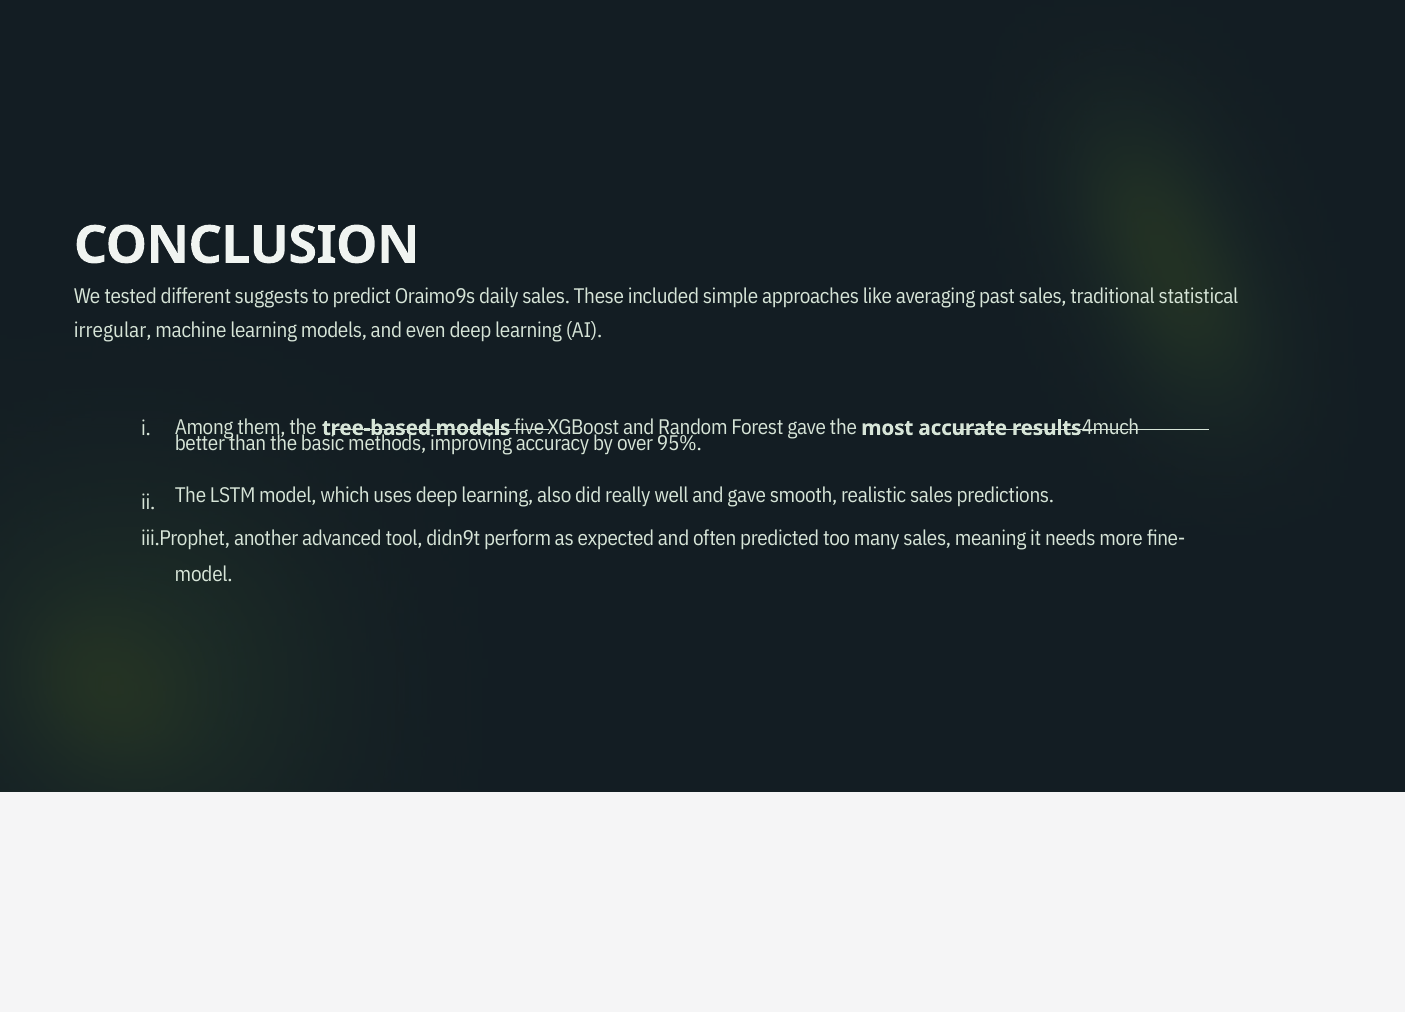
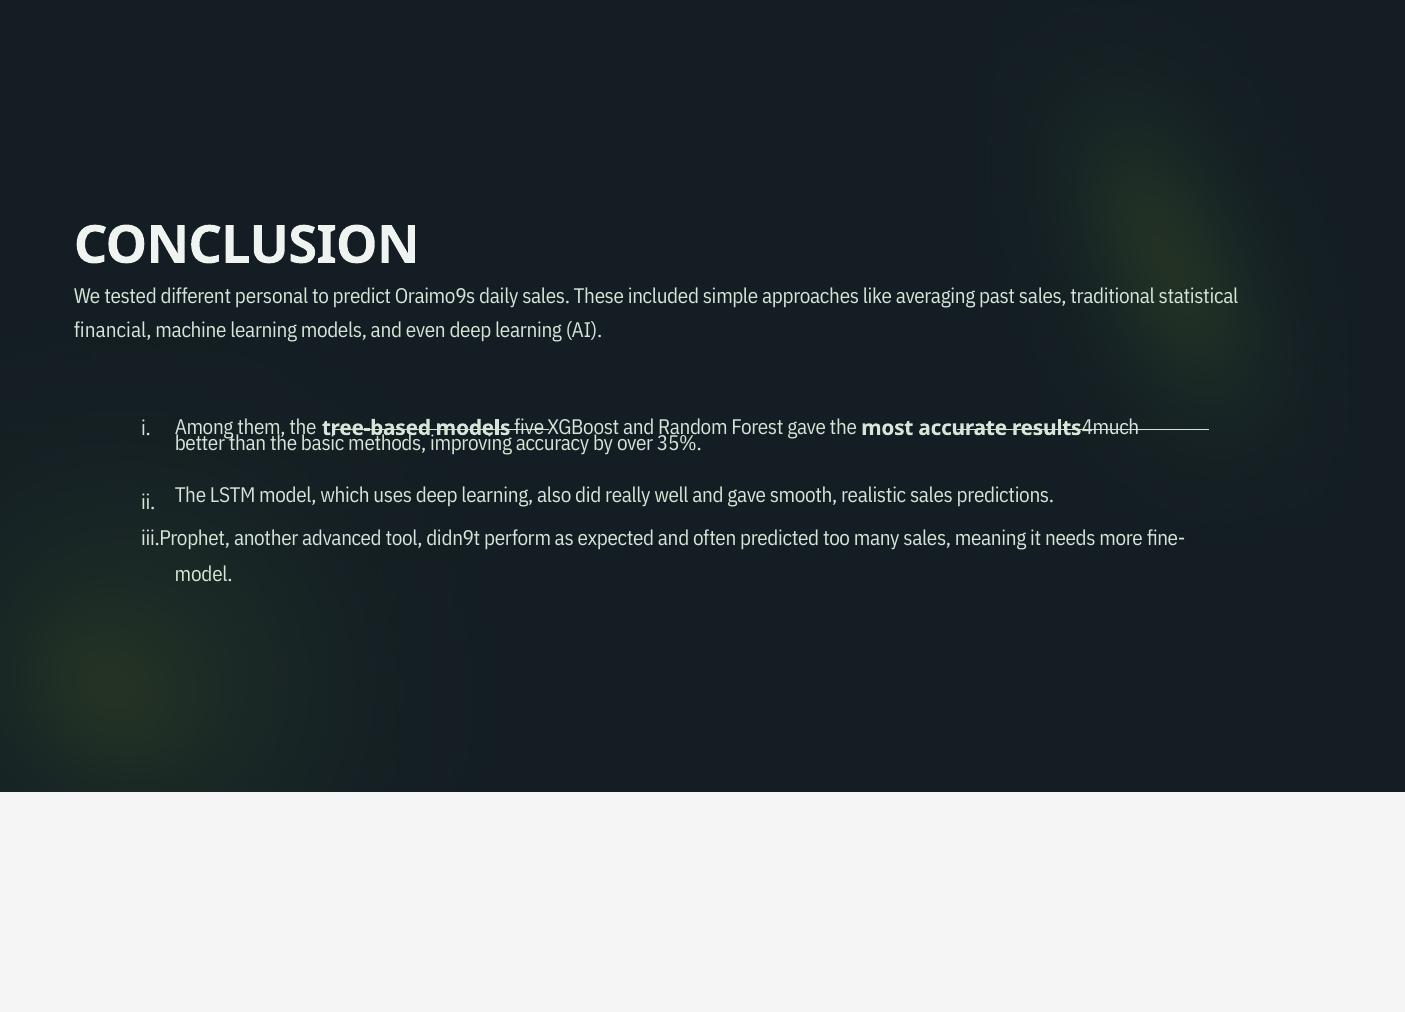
suggests: suggests -> personal
irregular: irregular -> financial
95%: 95% -> 35%
